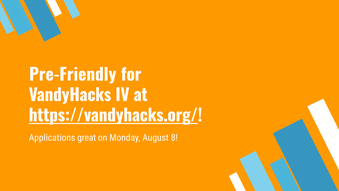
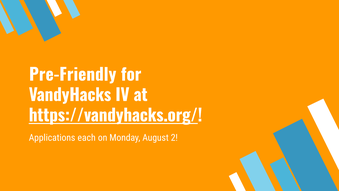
great: great -> each
8: 8 -> 2
